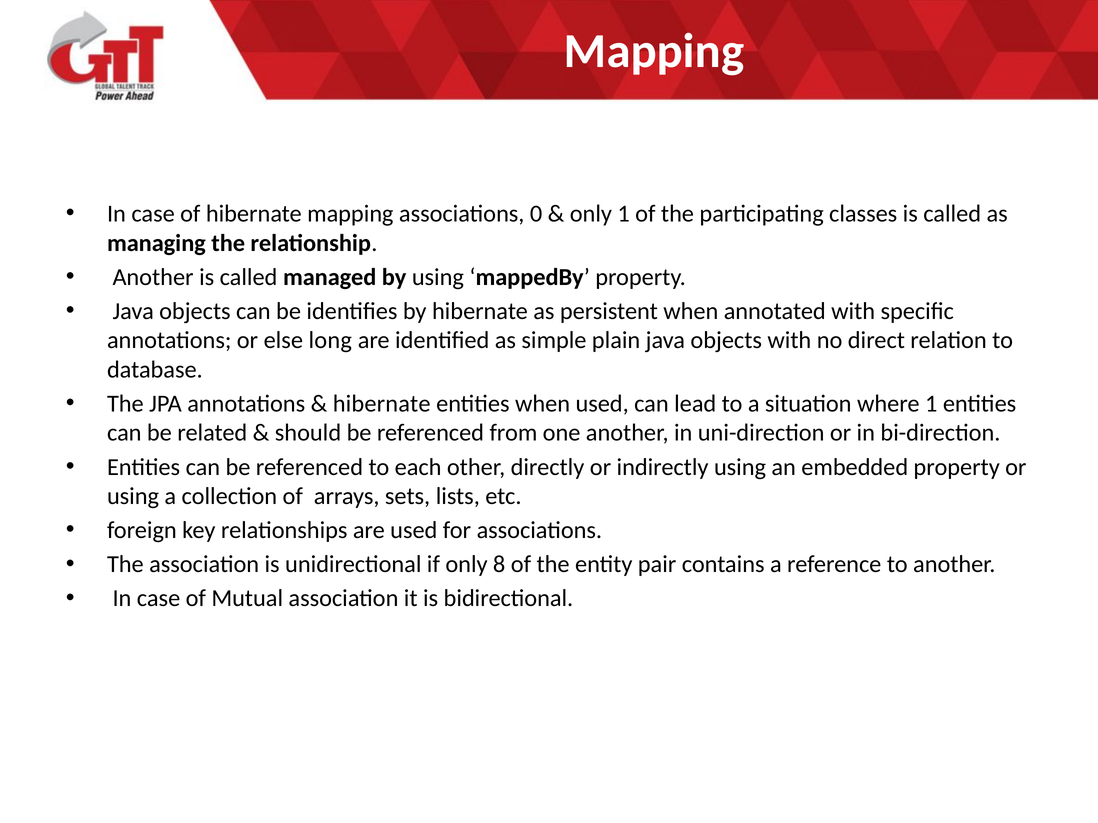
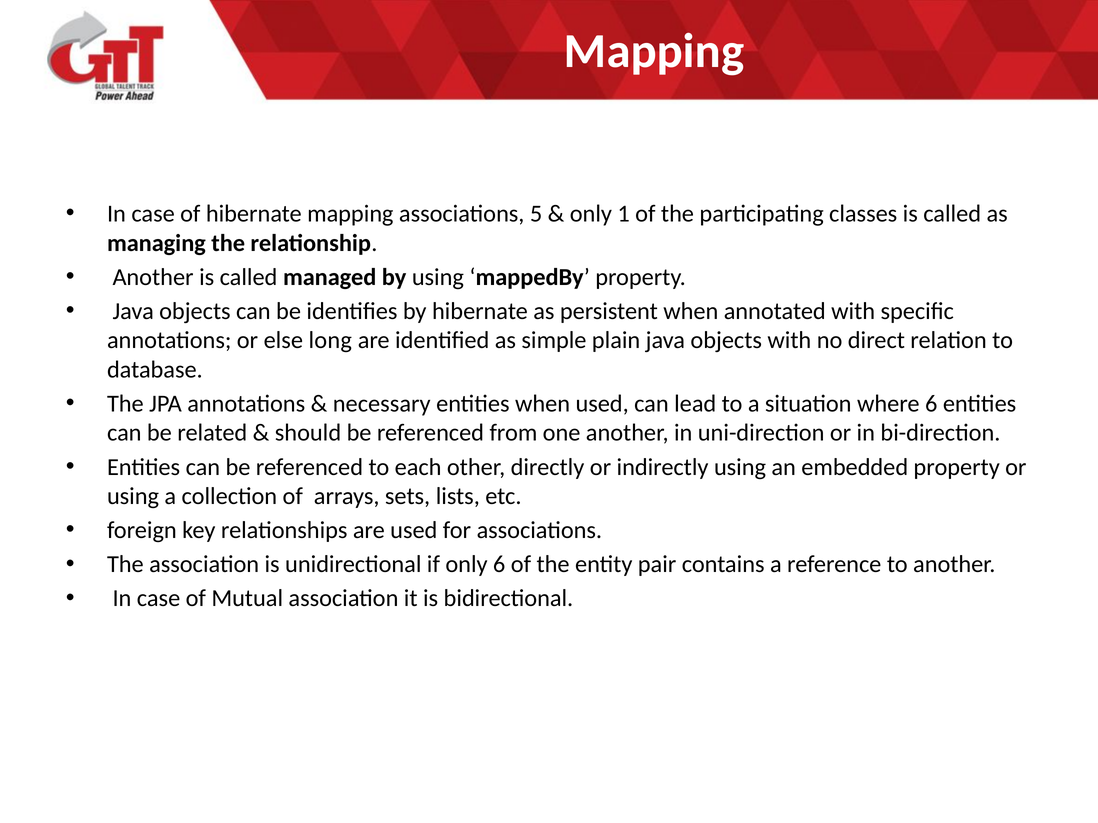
0: 0 -> 5
hibernate at (382, 404): hibernate -> necessary
where 1: 1 -> 6
only 8: 8 -> 6
